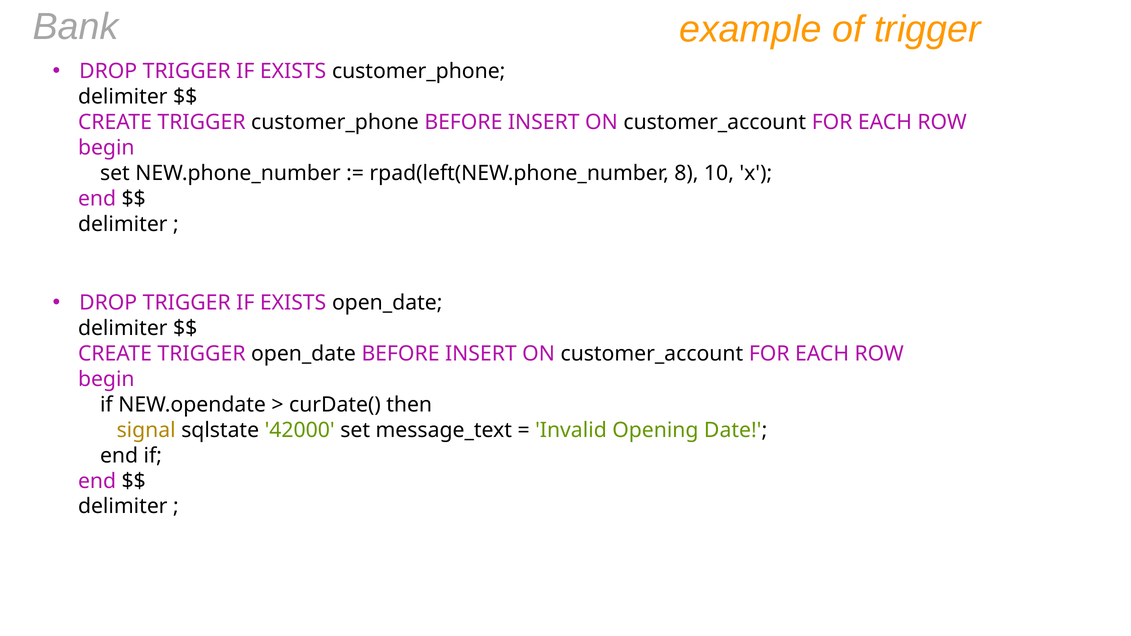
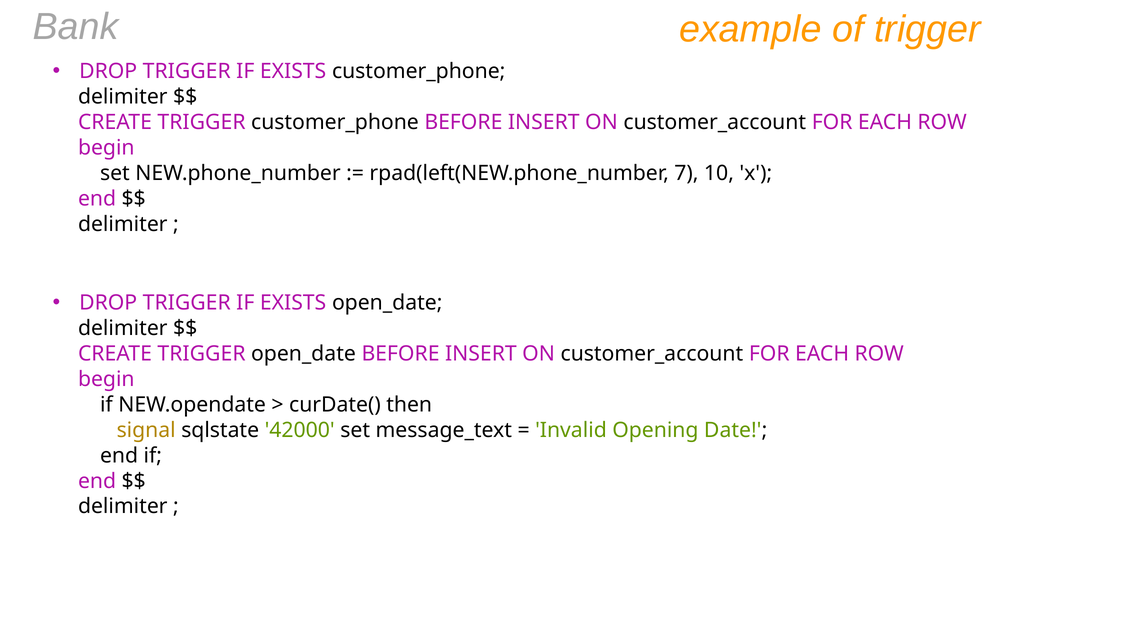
8: 8 -> 7
